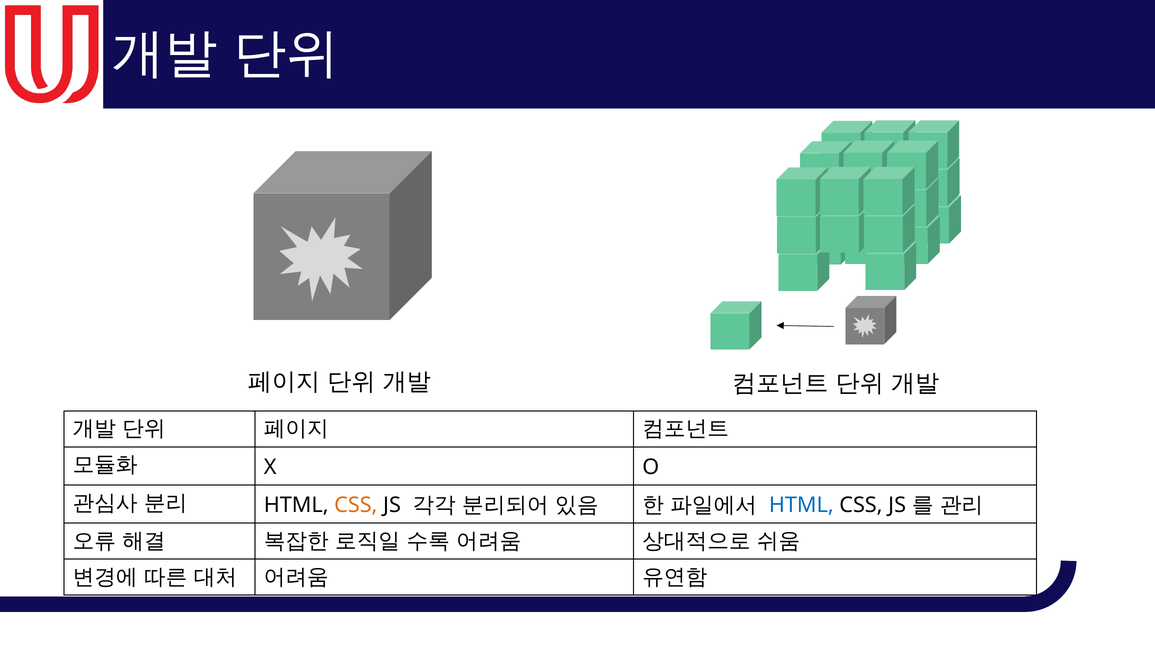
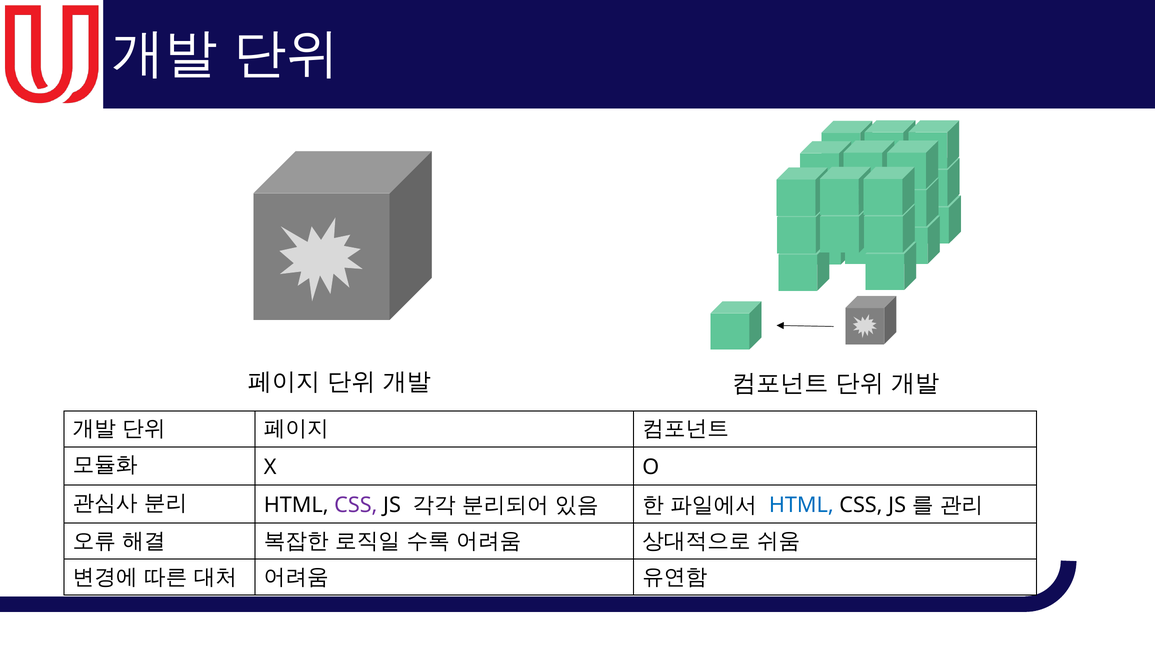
CSS at (356, 506) colour: orange -> purple
